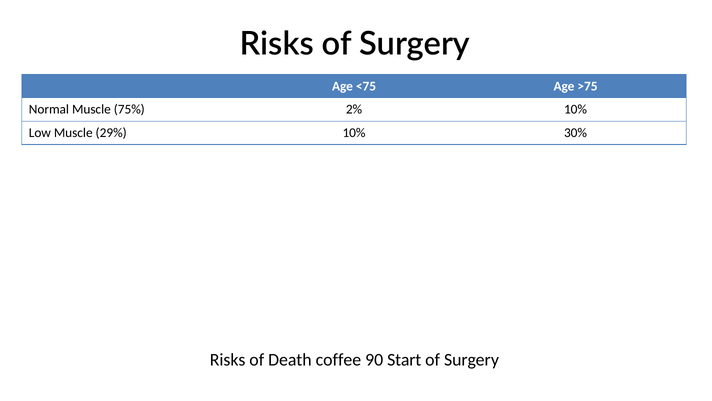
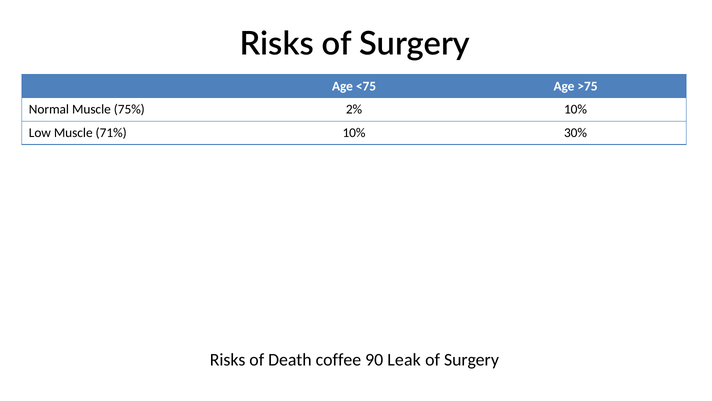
29%: 29% -> 71%
Start: Start -> Leak
